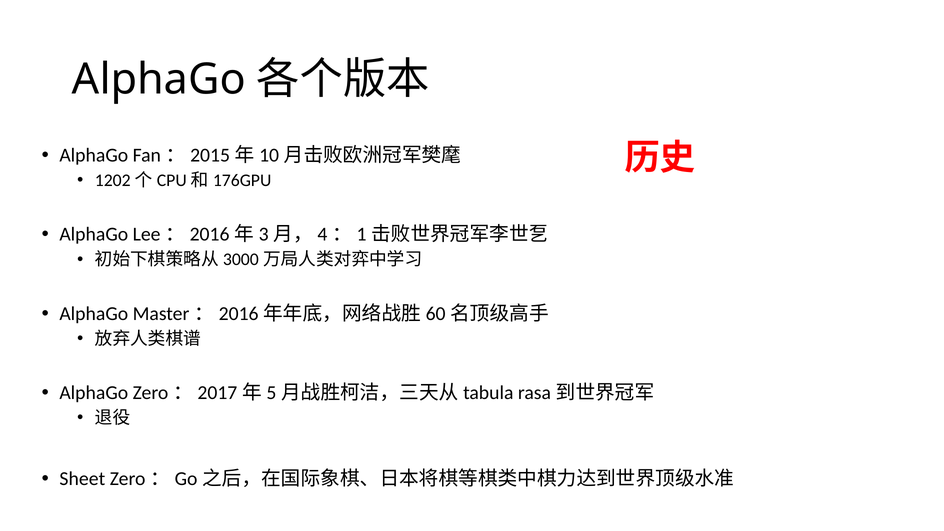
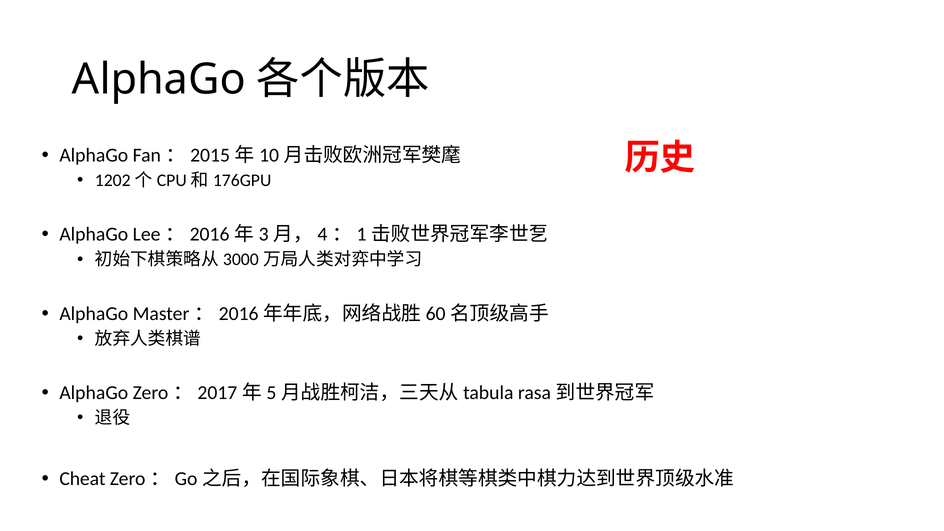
Sheet: Sheet -> Cheat
